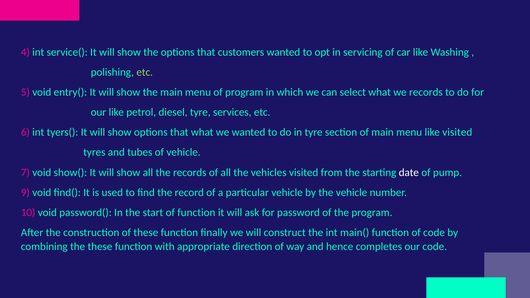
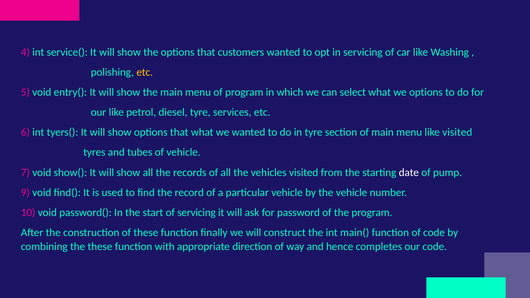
etc at (145, 72) colour: light green -> yellow
we records: records -> options
of function: function -> servicing
